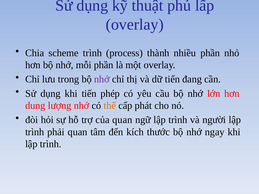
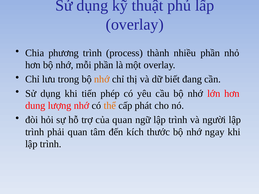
scheme: scheme -> phương
nhớ at (102, 79) colour: purple -> orange
dữ tiến: tiến -> biết
